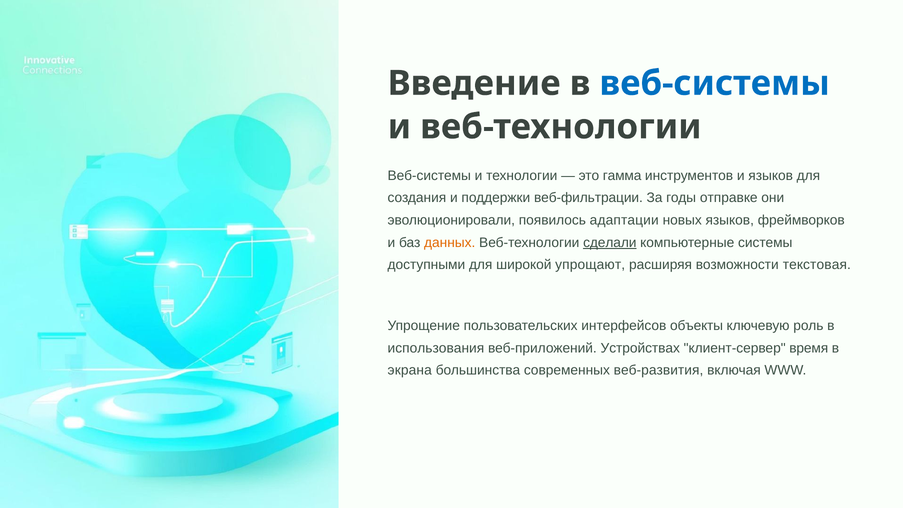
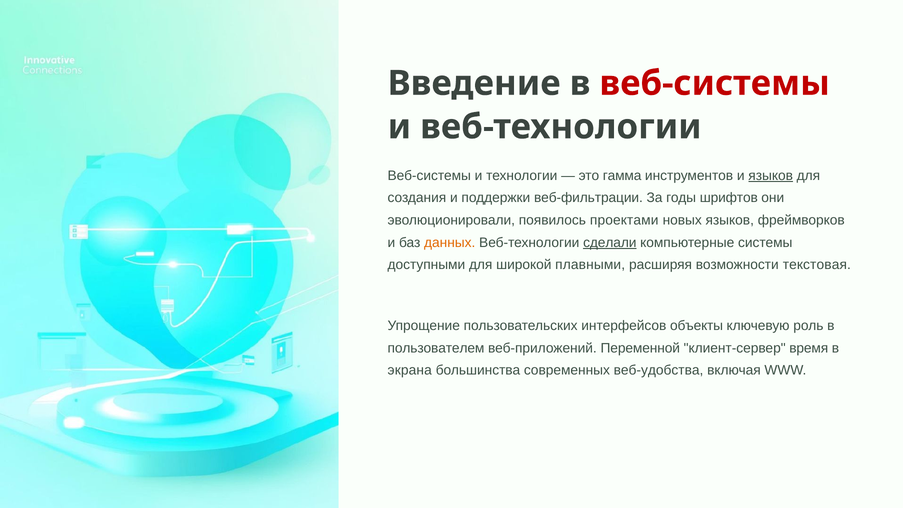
веб-системы at (715, 83) colour: blue -> red
языков at (771, 176) underline: none -> present
отправке: отправке -> шрифтов
адаптации: адаптации -> проектами
упрощают: упрощают -> плавными
использования: использования -> пользователем
Устройствах: Устройствах -> Переменной
веб-развития: веб-развития -> веб-удобства
